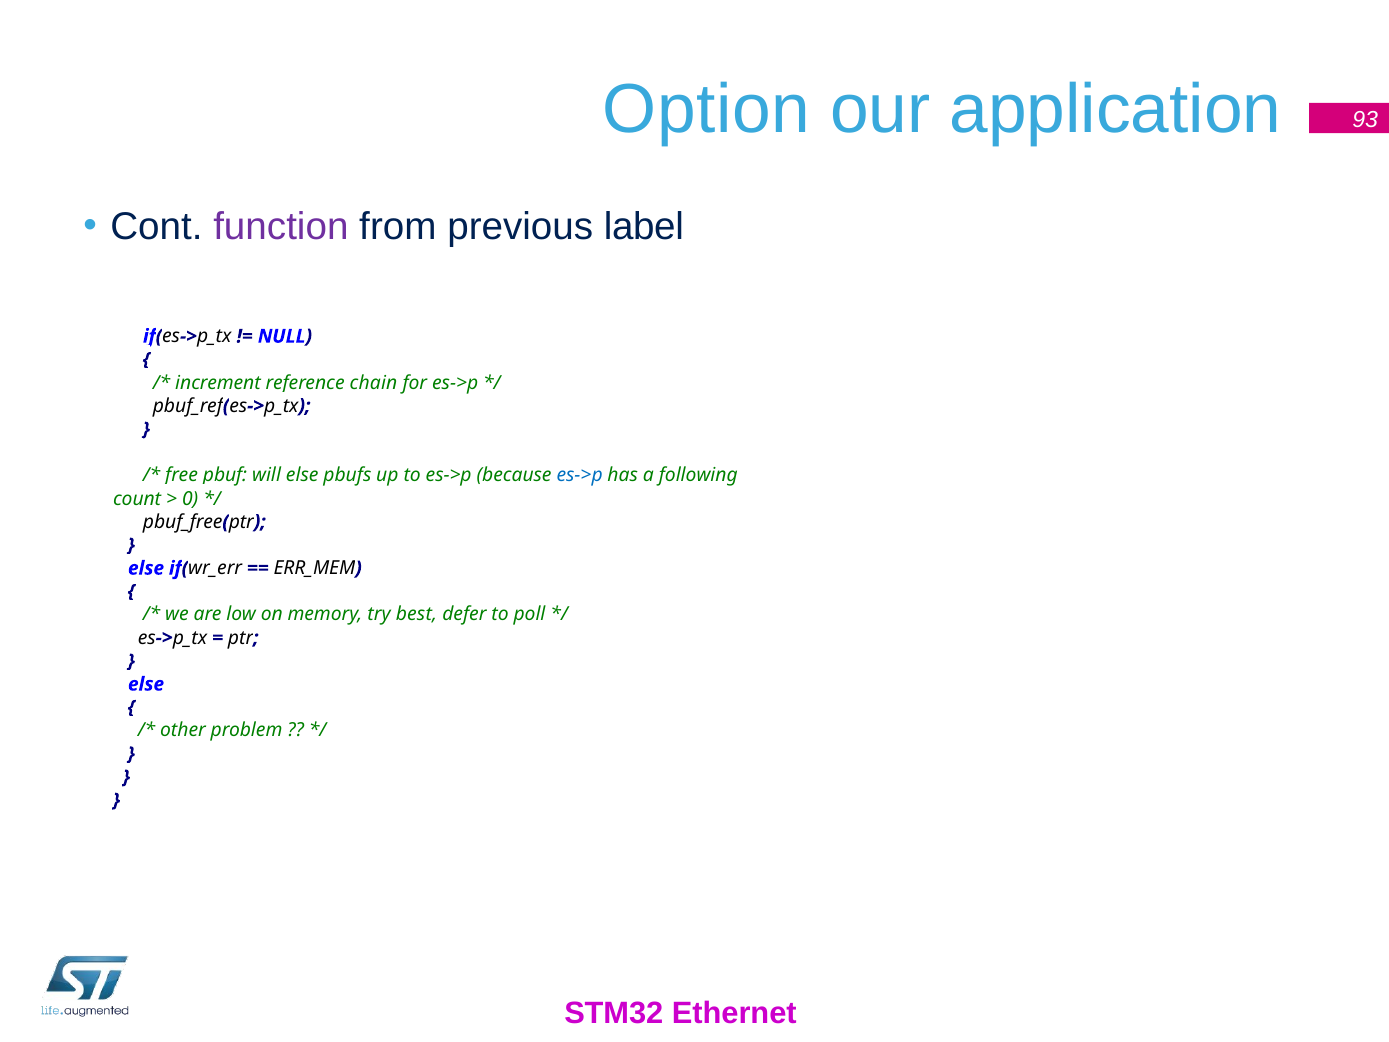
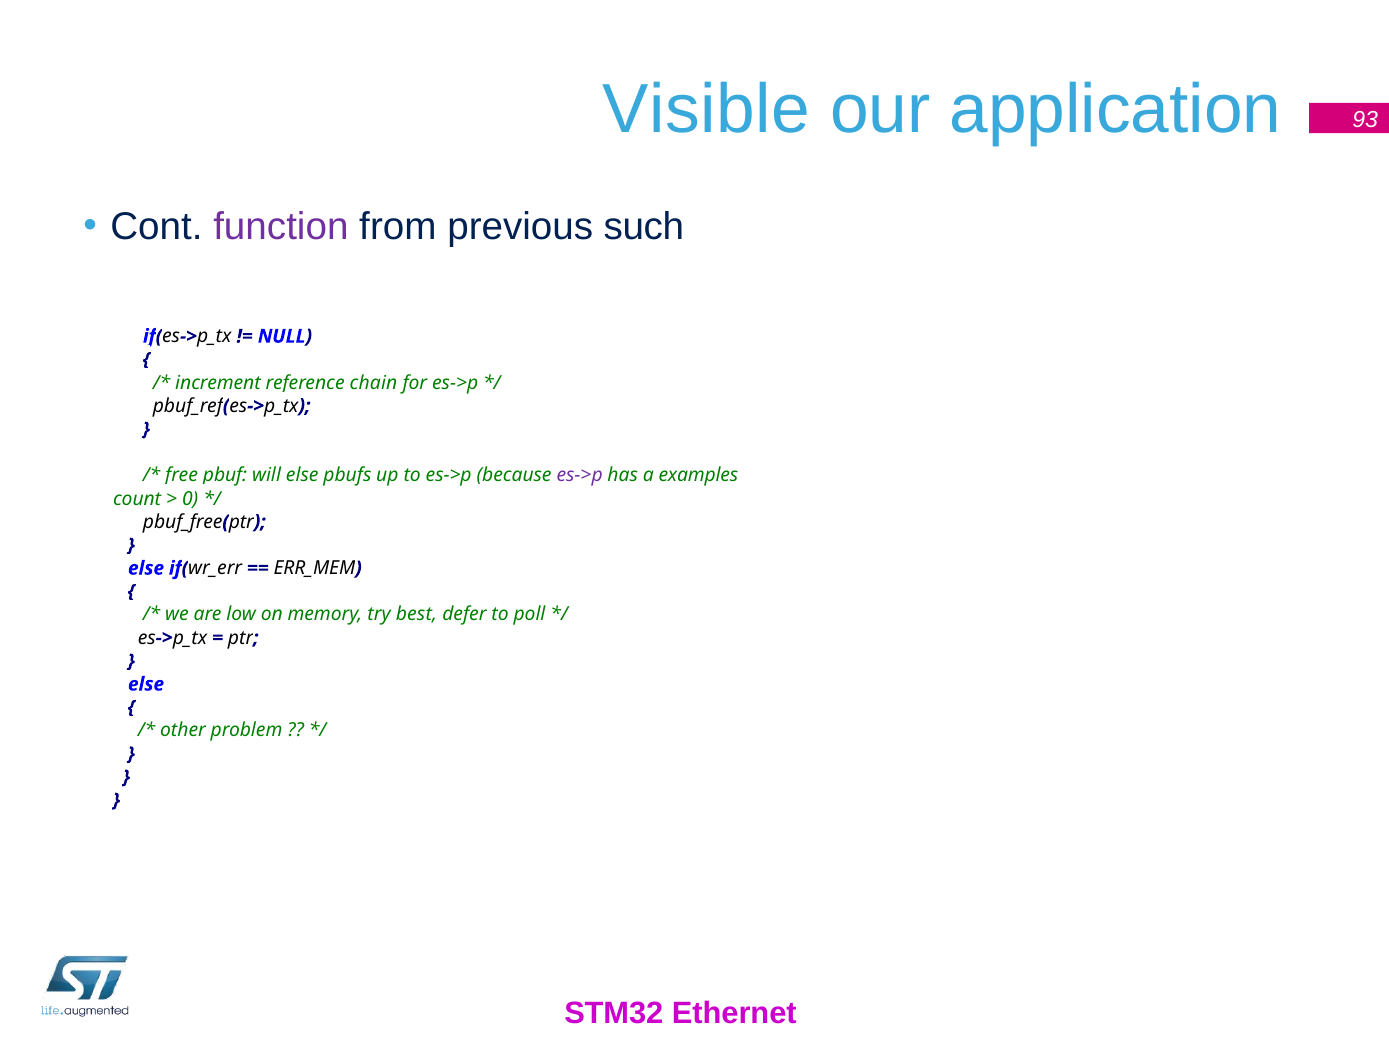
Option: Option -> Visible
label: label -> such
es->p at (580, 475) colour: blue -> purple
following: following -> examples
